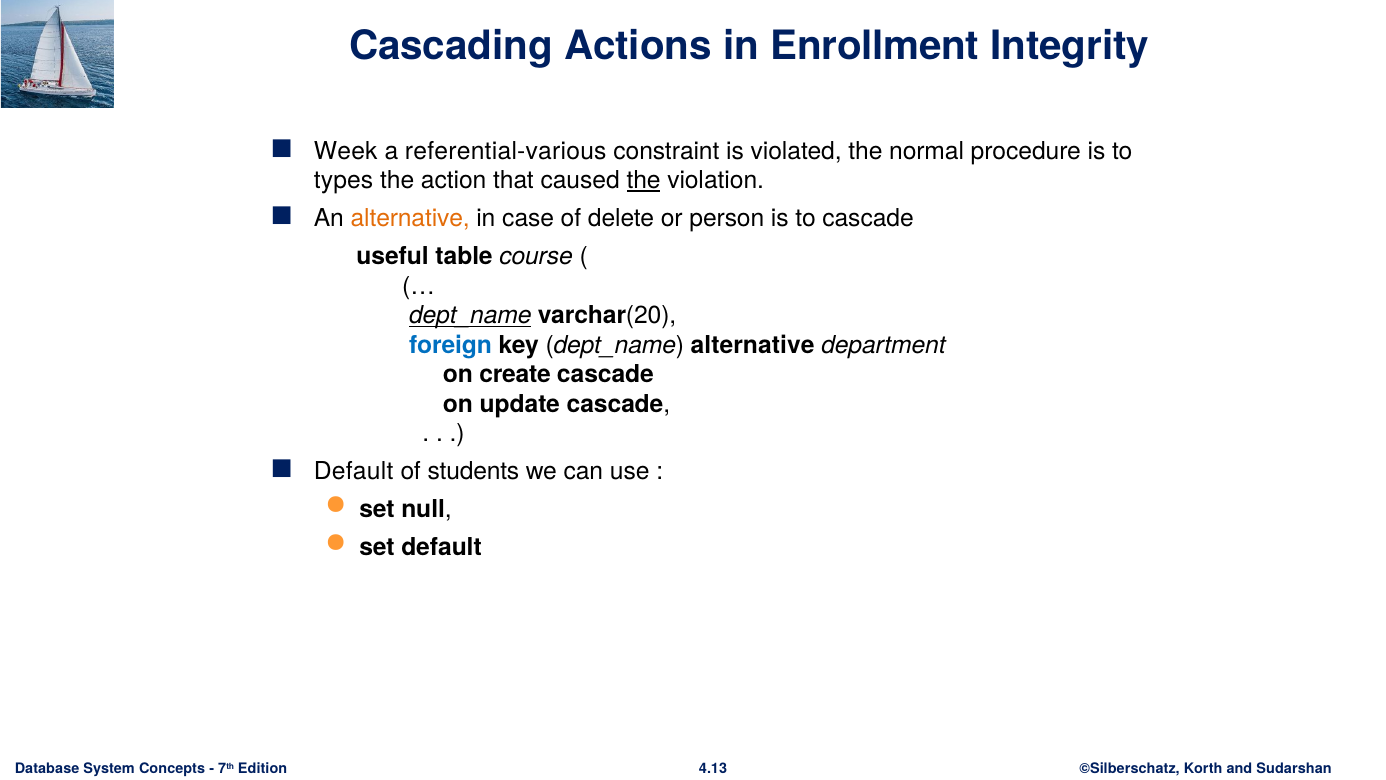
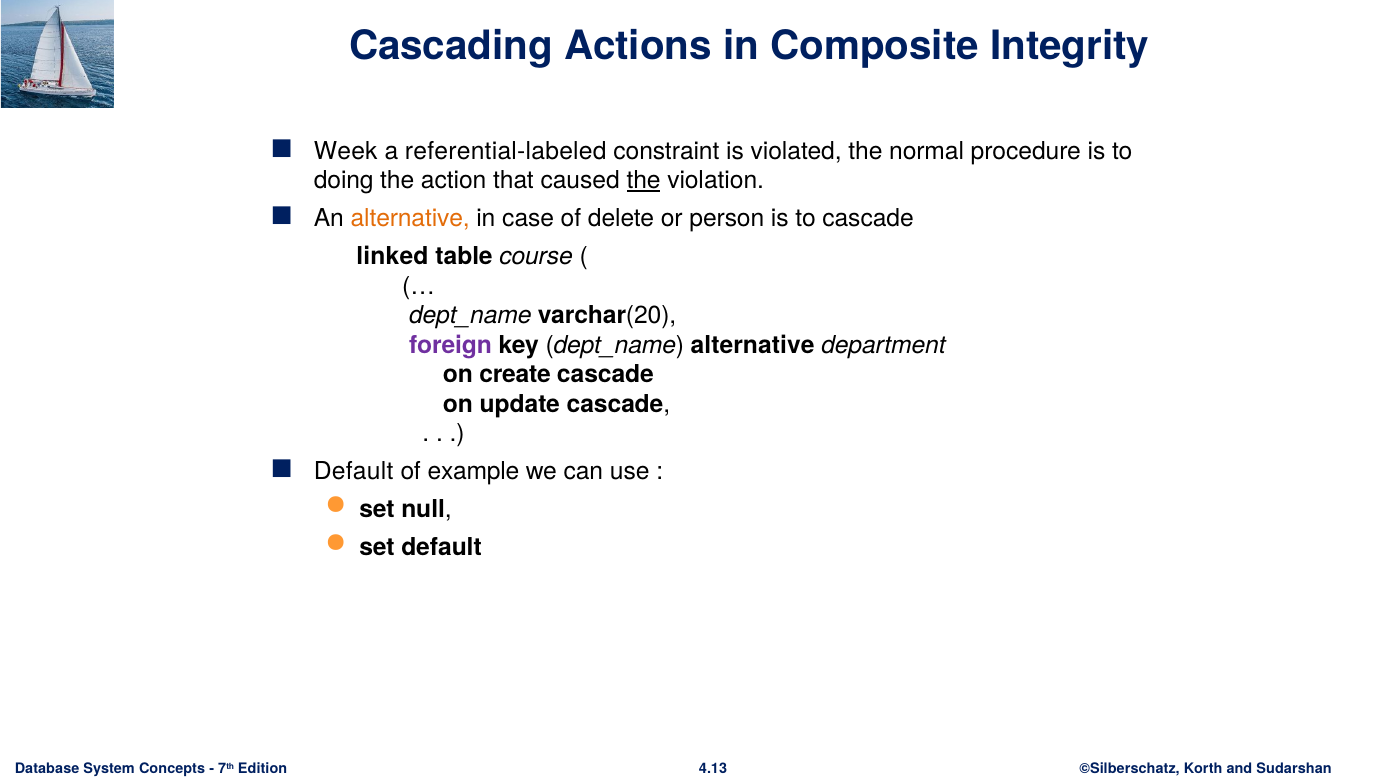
Enrollment: Enrollment -> Composite
referential-various: referential-various -> referential-labeled
types: types -> doing
useful: useful -> linked
dept_name at (470, 315) underline: present -> none
foreign colour: blue -> purple
students: students -> example
